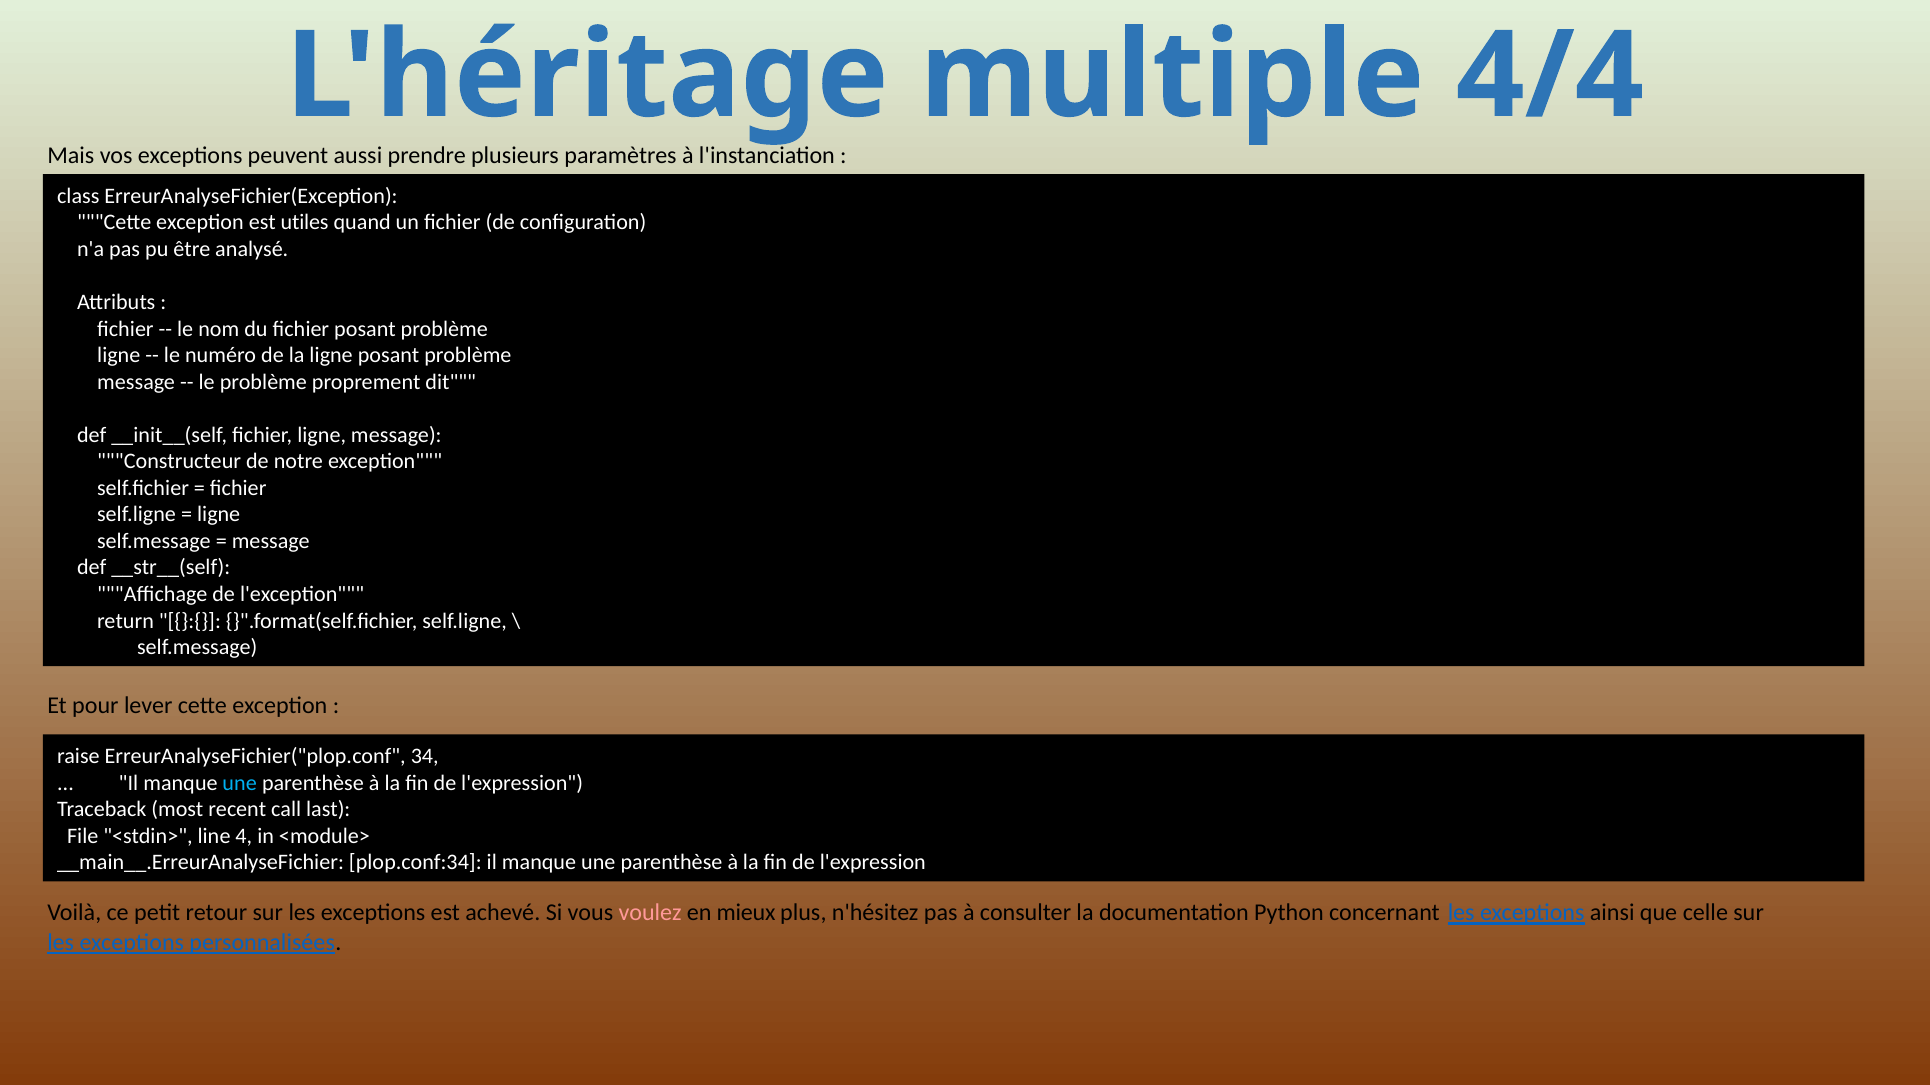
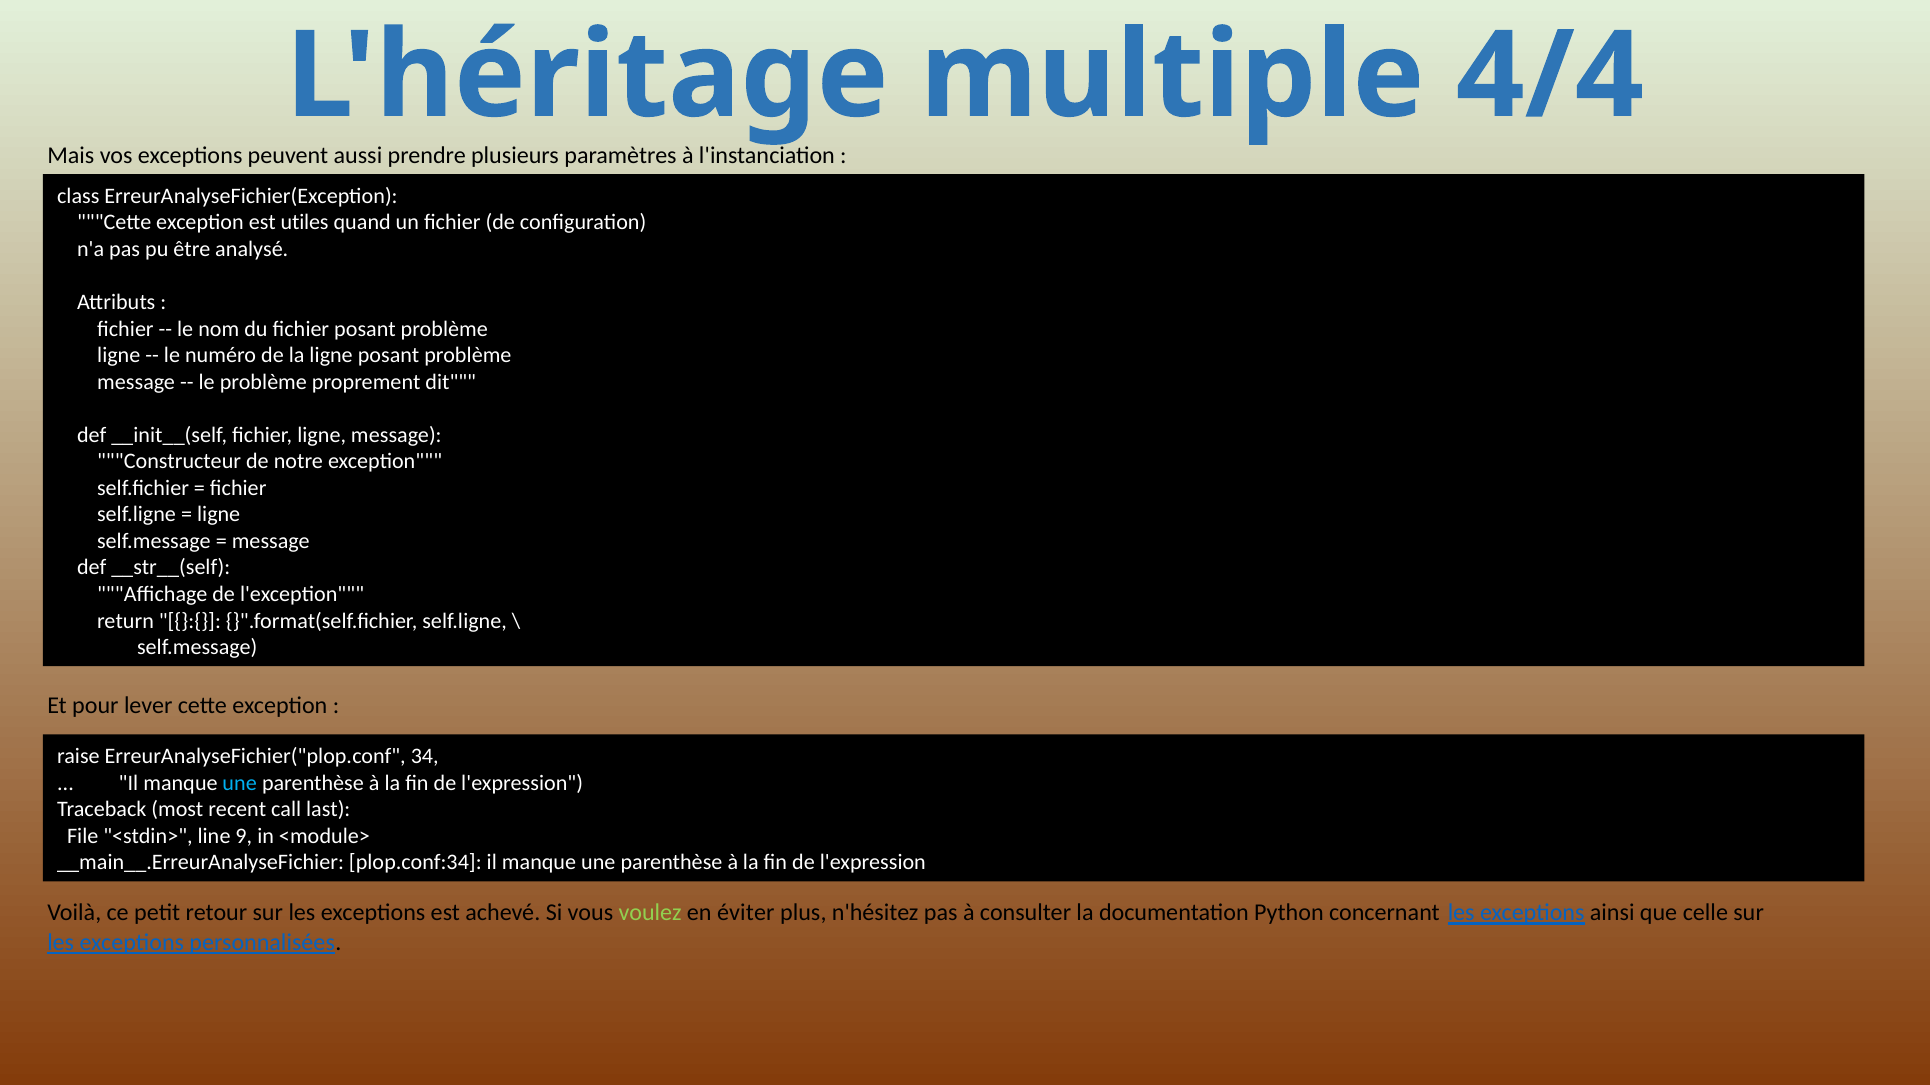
4: 4 -> 9
voulez colour: pink -> light green
mieux: mieux -> éviter
